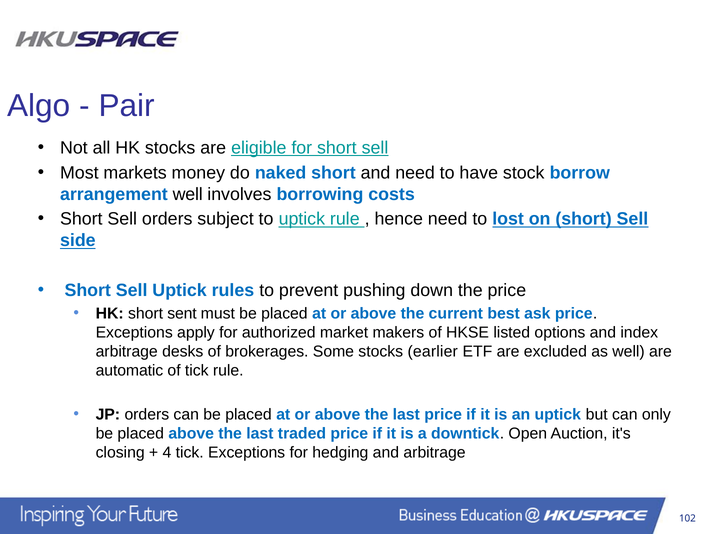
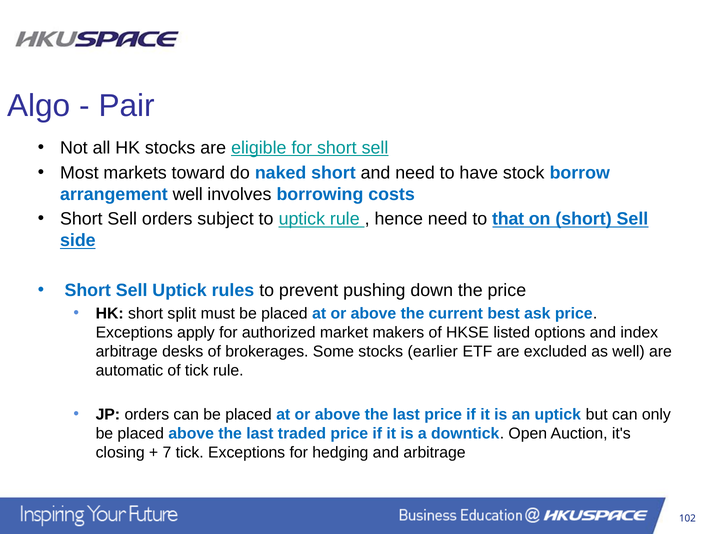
money: money -> toward
lost: lost -> that
sent: sent -> split
4: 4 -> 7
